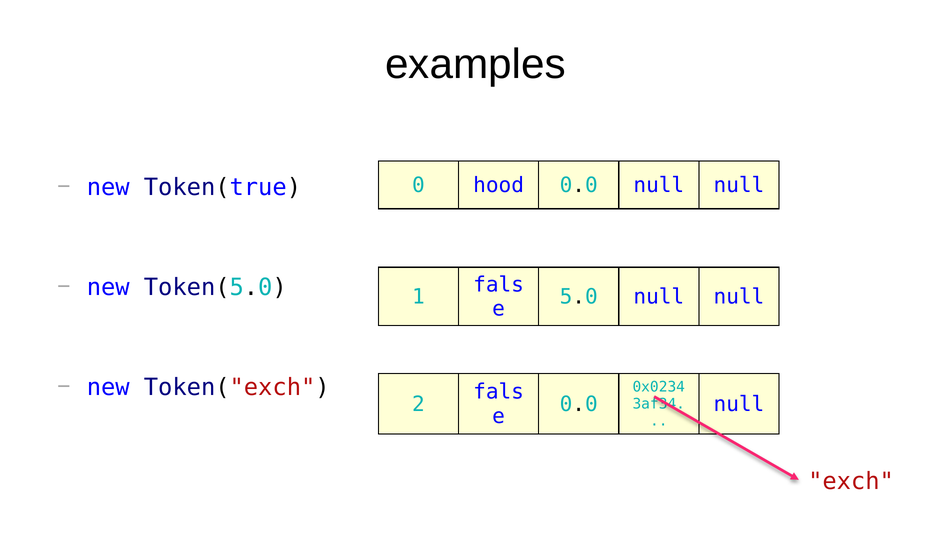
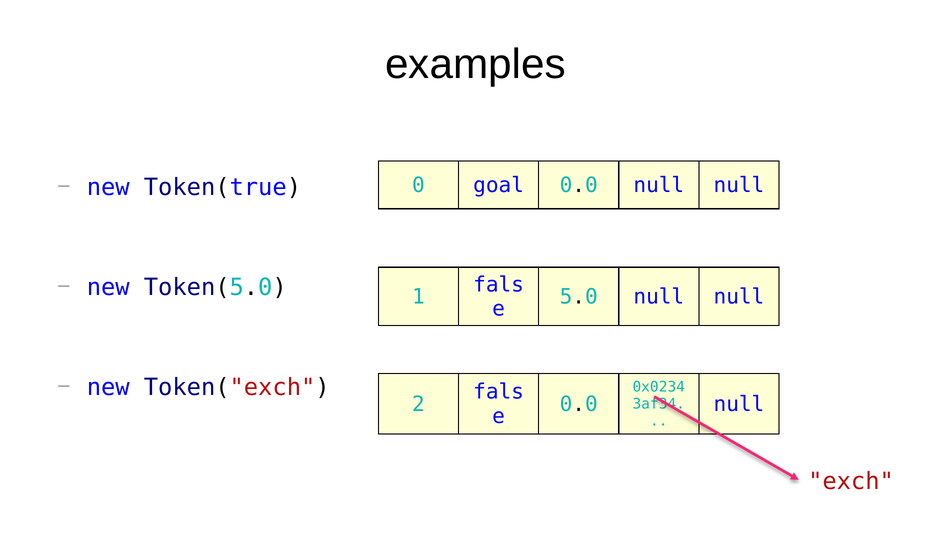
hood: hood -> goal
